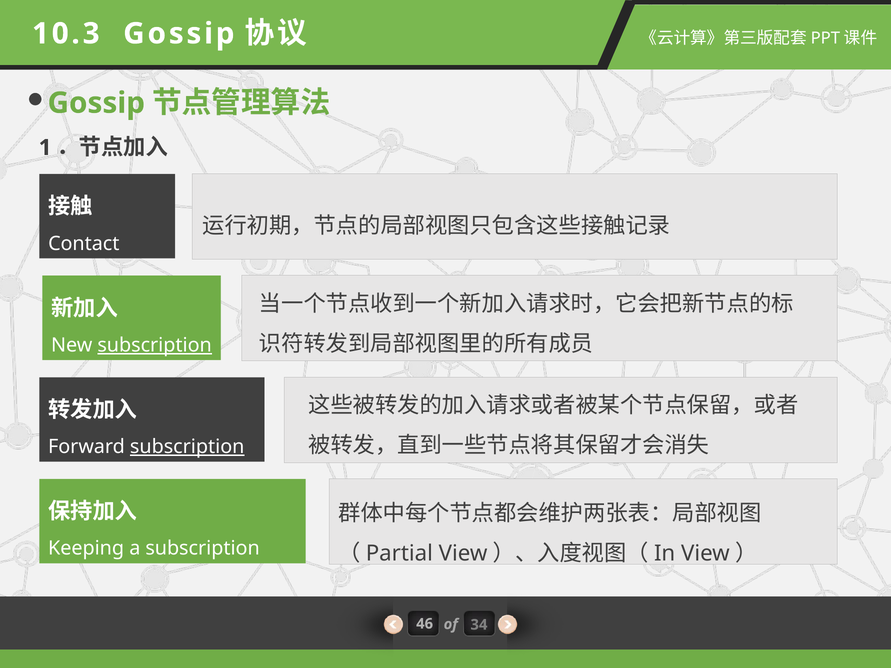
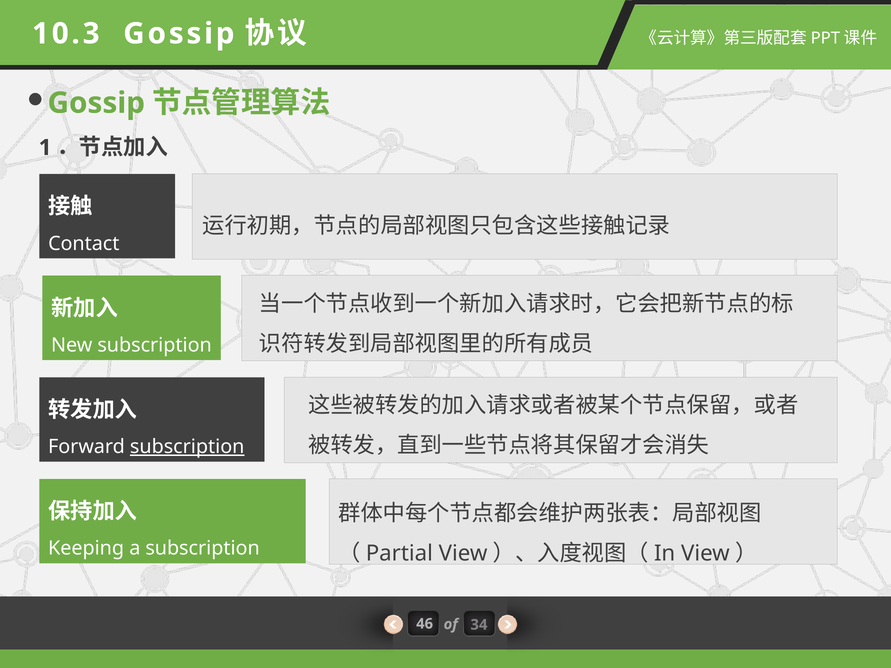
subscription at (155, 345) underline: present -> none
